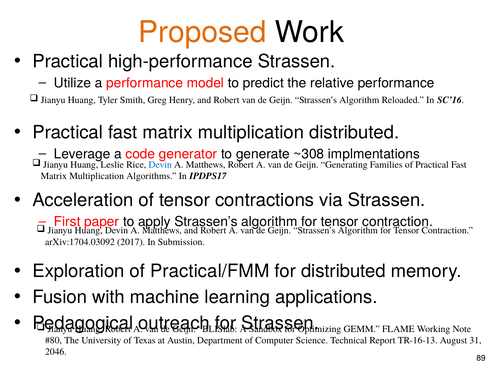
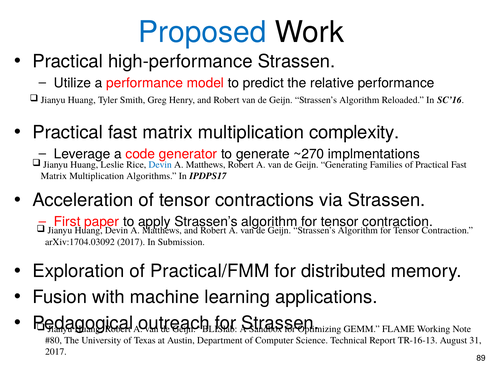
Proposed colour: orange -> blue
multiplication distributed: distributed -> complexity
~308: ~308 -> ~270
2046 at (56, 352): 2046 -> 2017
